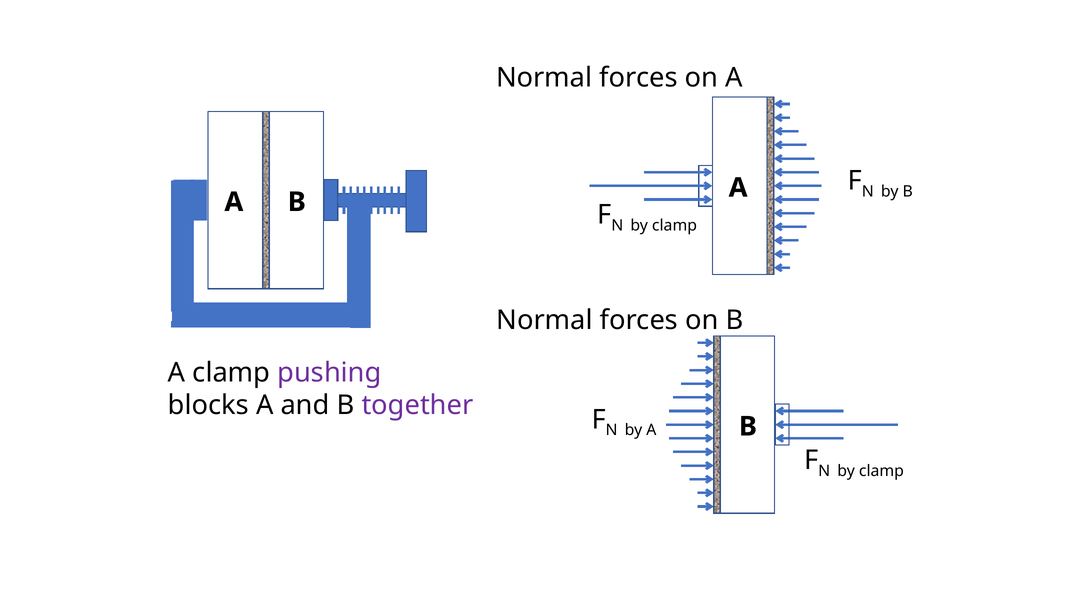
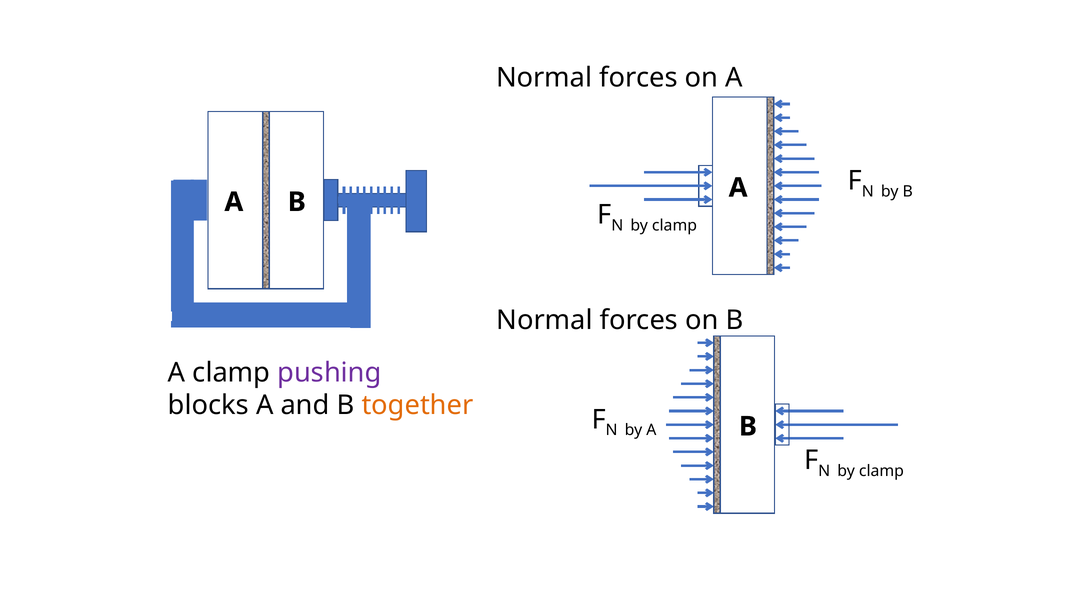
together colour: purple -> orange
